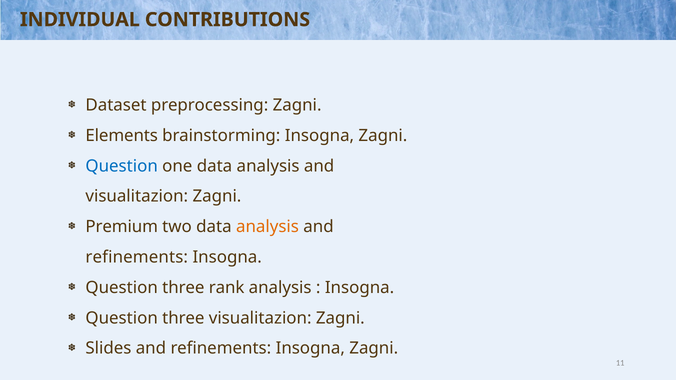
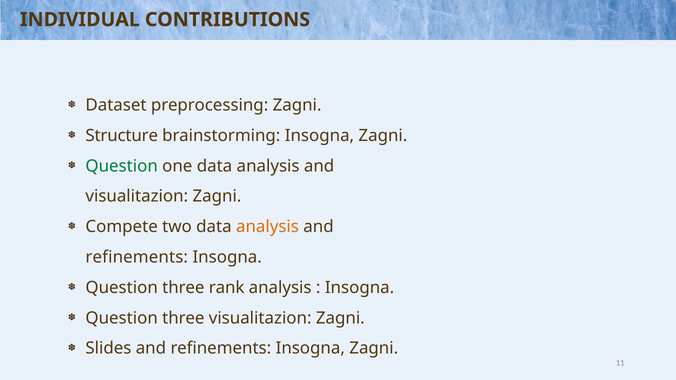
Elements: Elements -> Structure
Question at (122, 166) colour: blue -> green
Premium: Premium -> Compete
